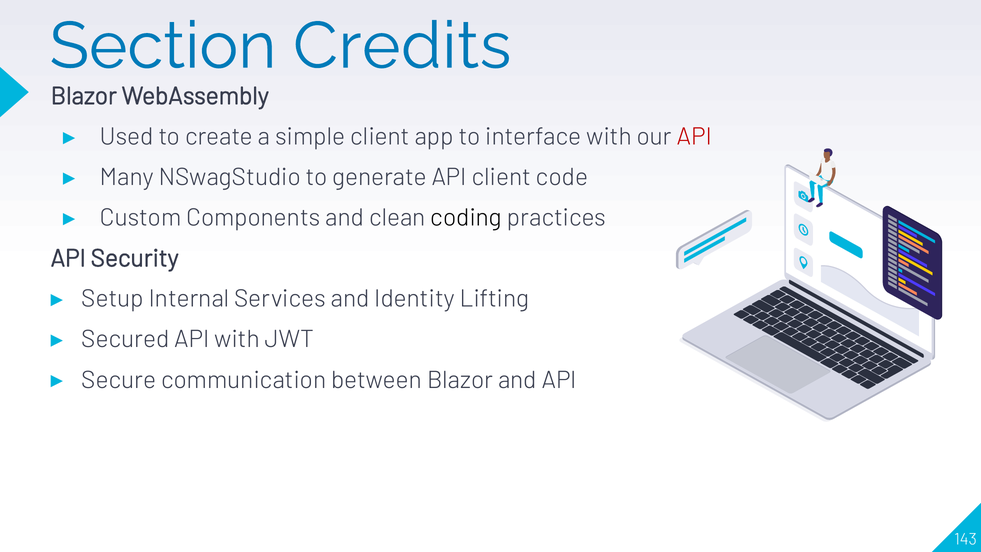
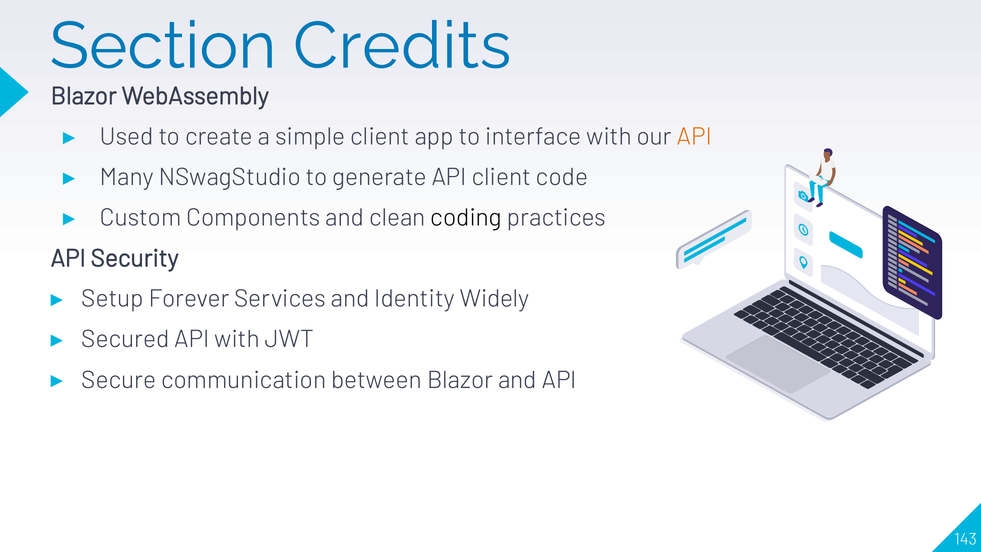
API at (694, 137) colour: red -> orange
Internal: Internal -> Forever
Lifting: Lifting -> Widely
